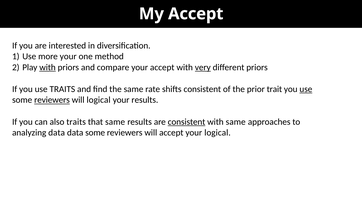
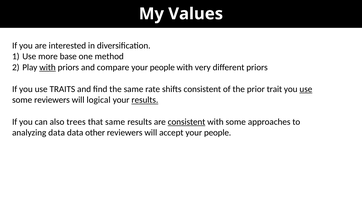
My Accept: Accept -> Values
more your: your -> base
compare your accept: accept -> people
very underline: present -> none
reviewers at (52, 100) underline: present -> none
results at (145, 100) underline: none -> present
also traits: traits -> trees
with same: same -> some
data some: some -> other
accept your logical: logical -> people
